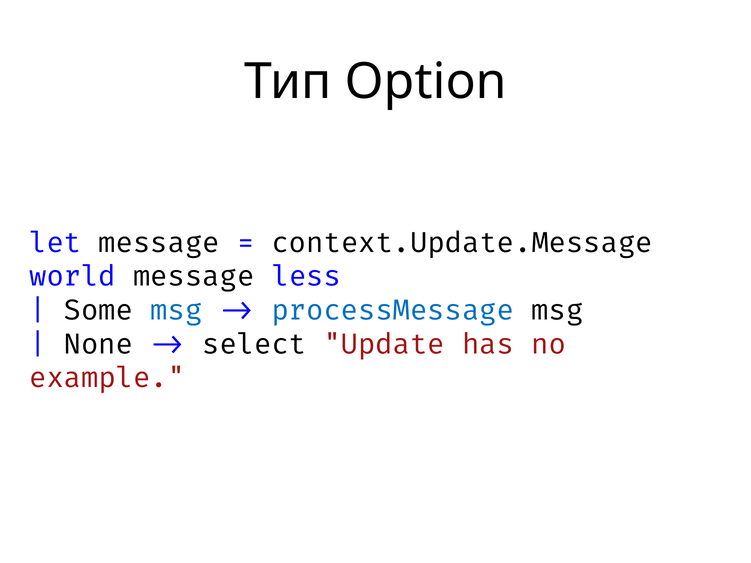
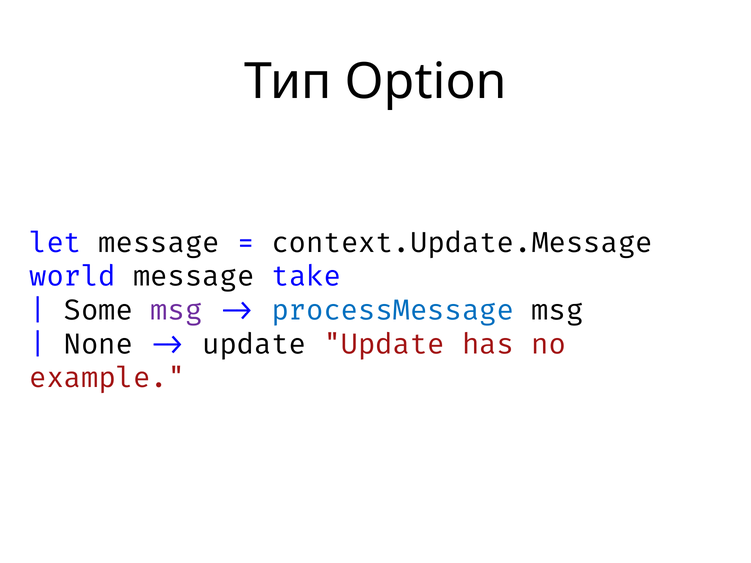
less: less -> take
msg at (176, 311) colour: blue -> purple
select at (254, 344): select -> update
